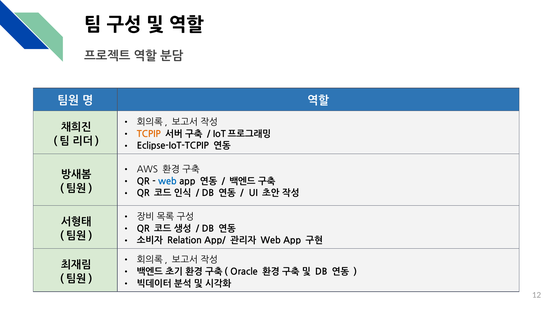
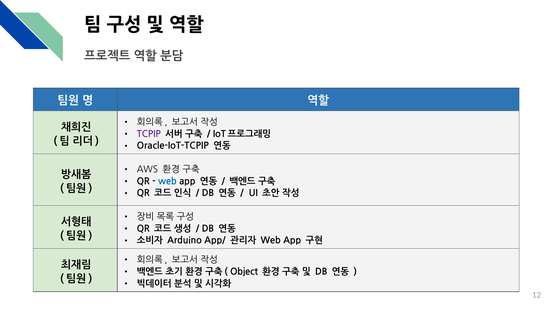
TCPIP colour: orange -> purple
Eclipse-IoT-TCPIP: Eclipse-IoT-TCPIP -> Oracle-IoT-TCPIP
Relation: Relation -> Arduino
Oracle: Oracle -> Object
